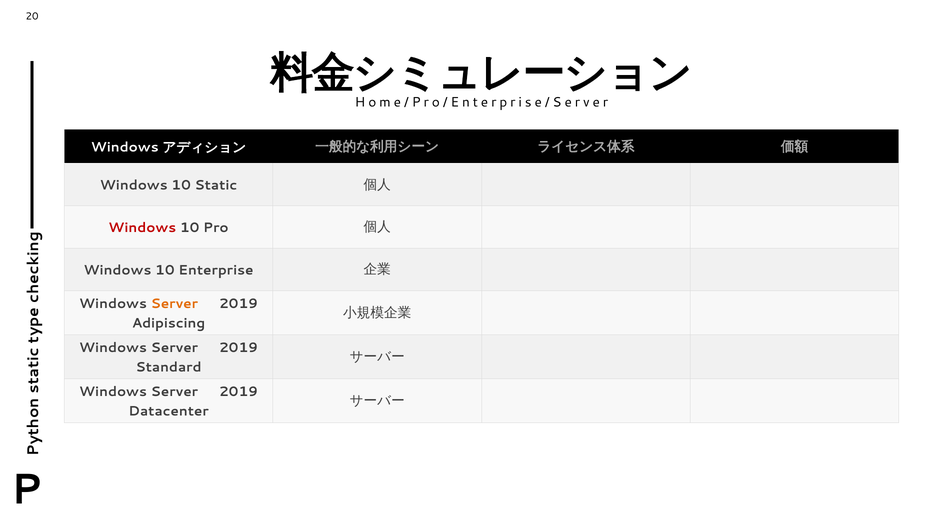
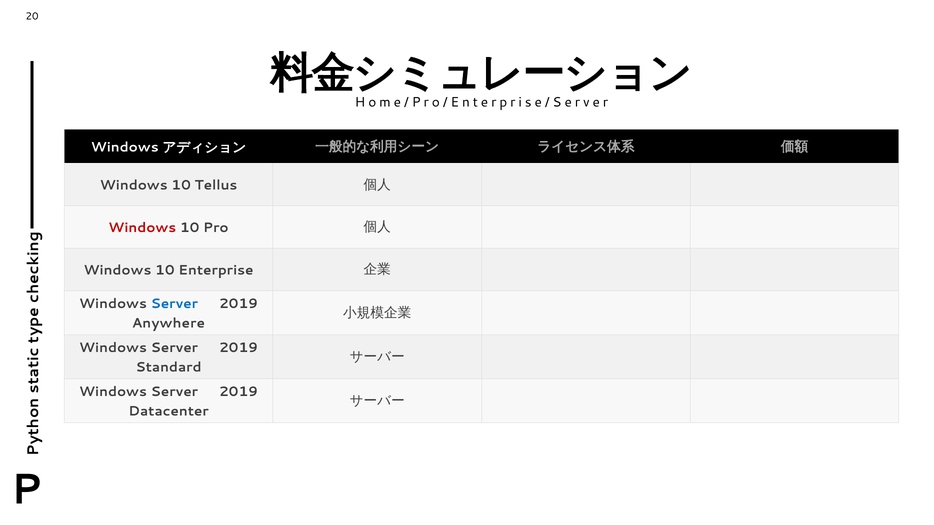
Static: Static -> Tellus
Server at (174, 304) colour: orange -> blue
Adipiscing: Adipiscing -> Anywhere
